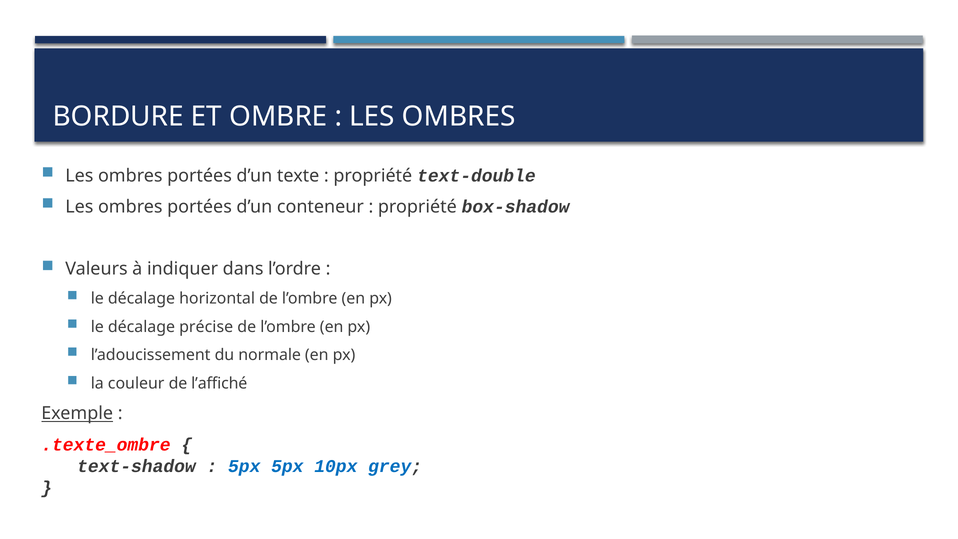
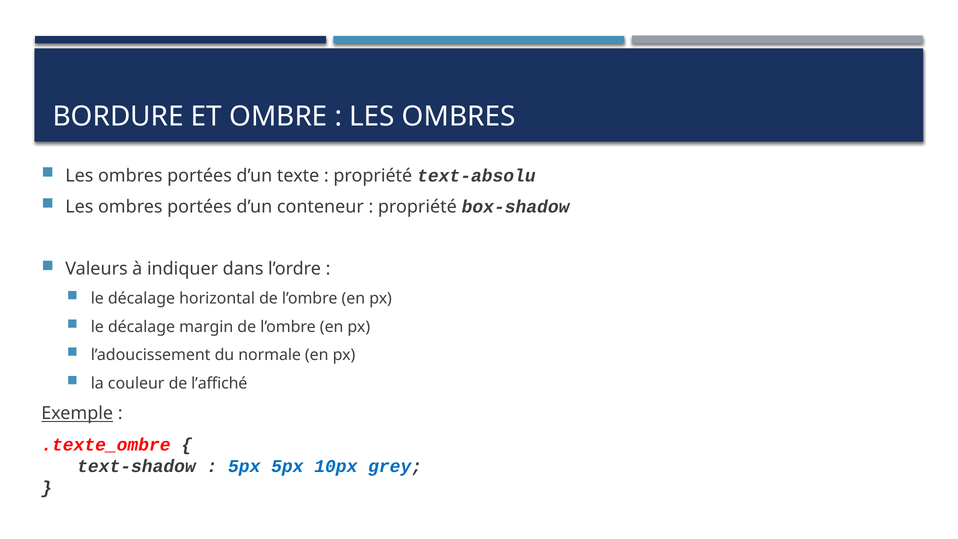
text-double: text-double -> text-absolu
précise: précise -> margin
